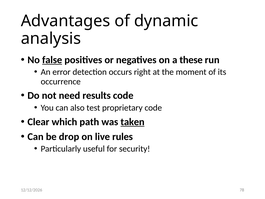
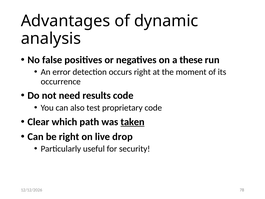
false underline: present -> none
be drop: drop -> right
rules: rules -> drop
